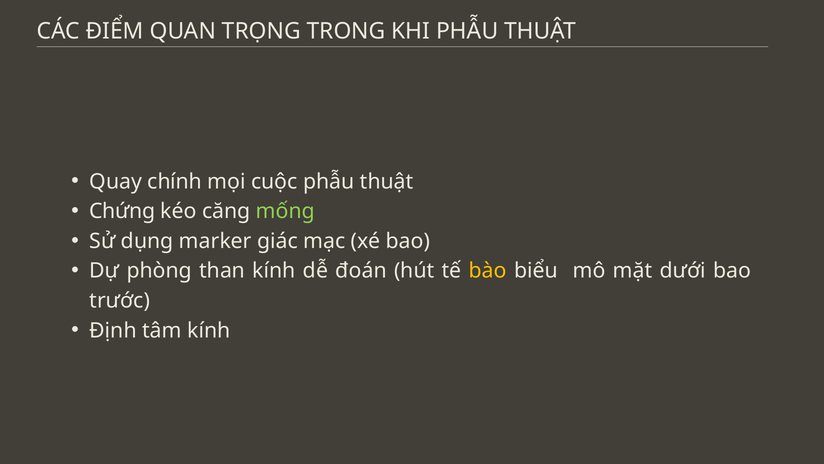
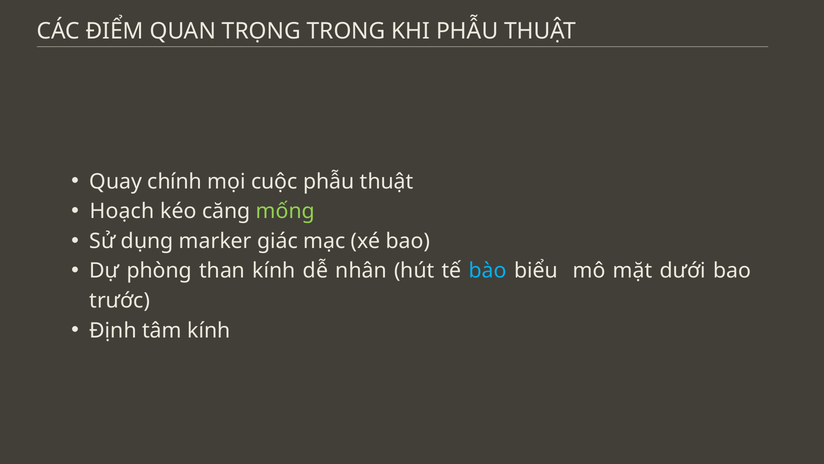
Chứng: Chứng -> Hoạch
đoán: đoán -> nhân
bào colour: yellow -> light blue
